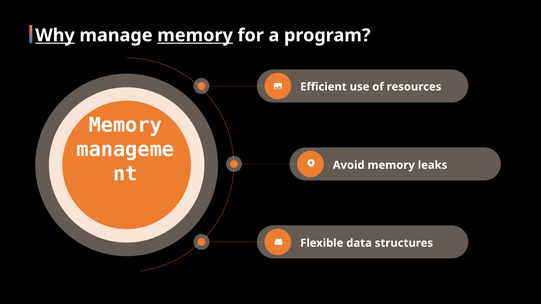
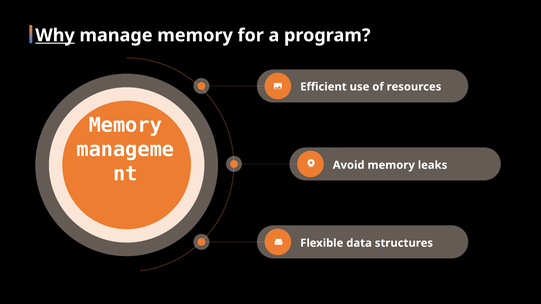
memory at (195, 35) underline: present -> none
